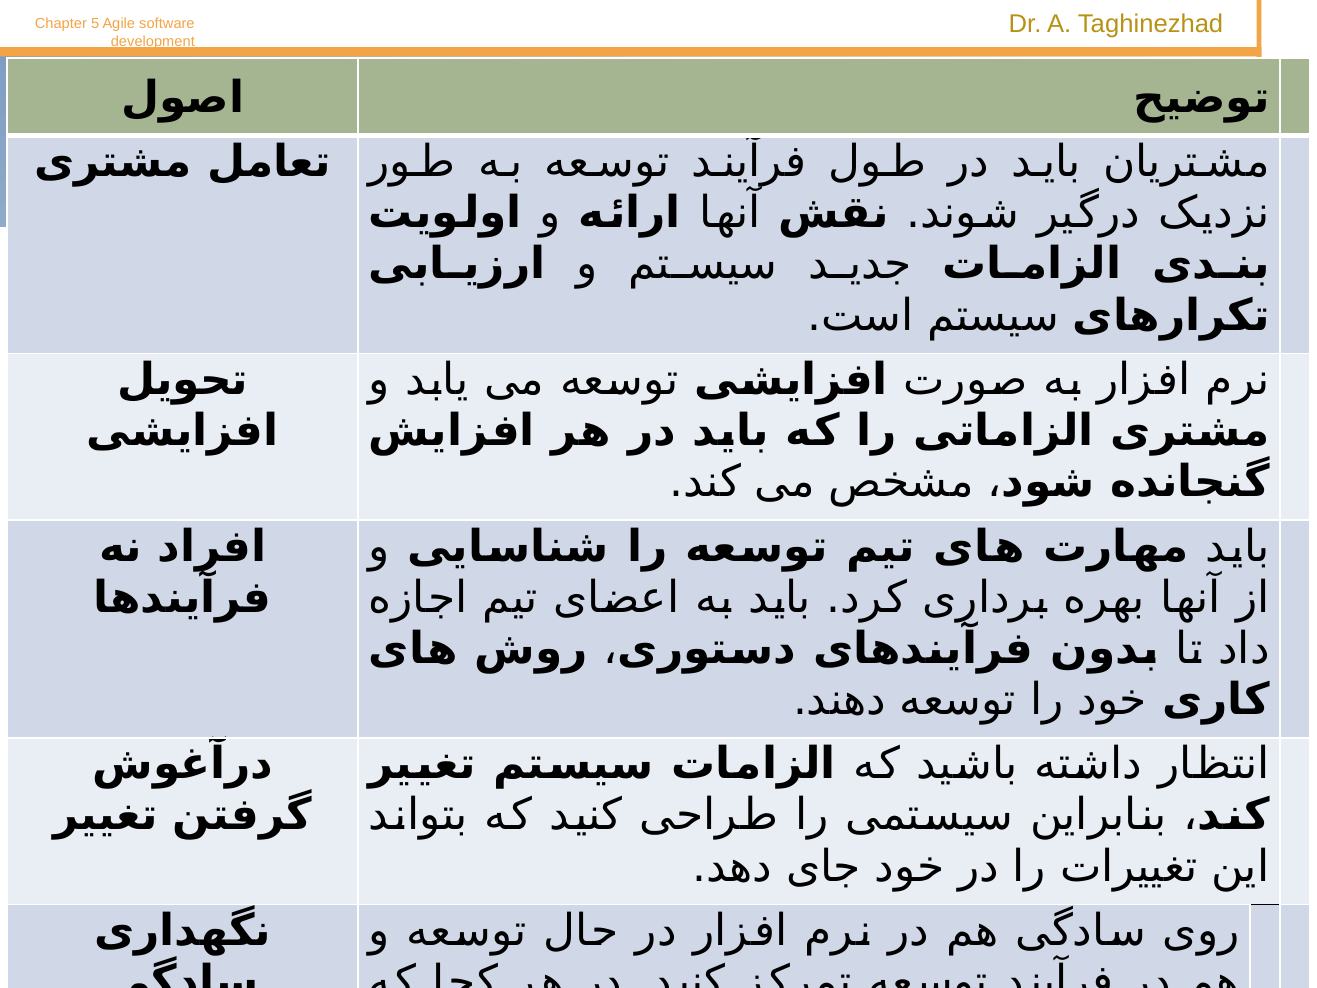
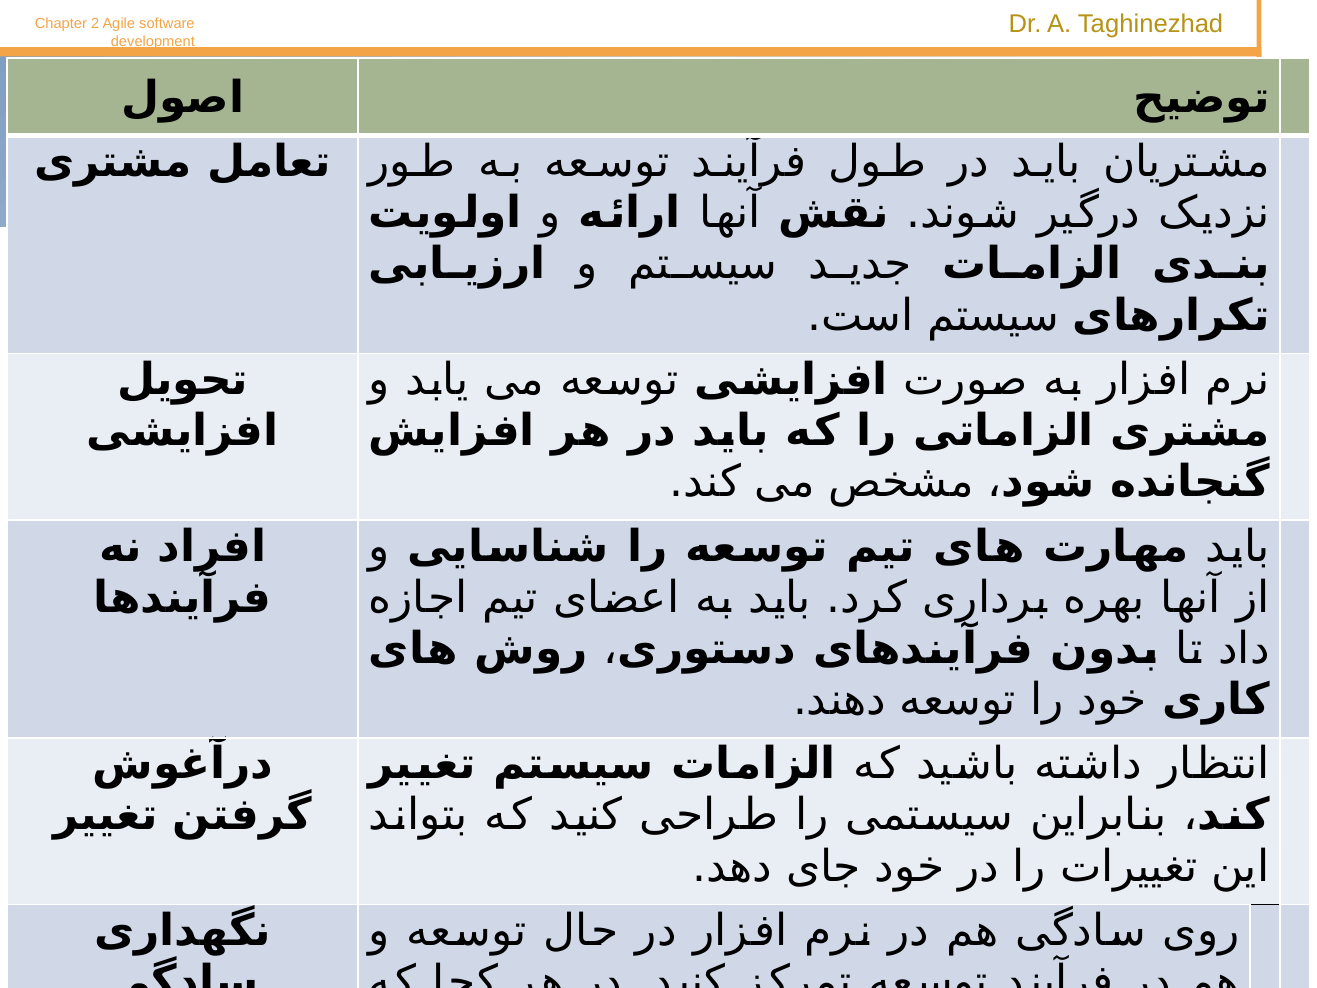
5: 5 -> 2
